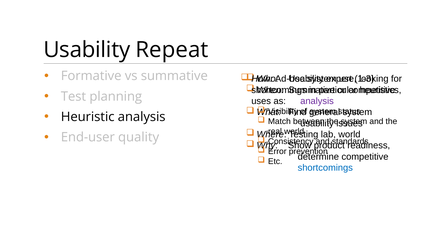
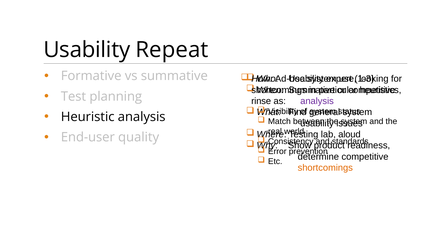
uses: uses -> rinse
lab world: world -> aloud
shortcomings at (325, 168) colour: blue -> orange
